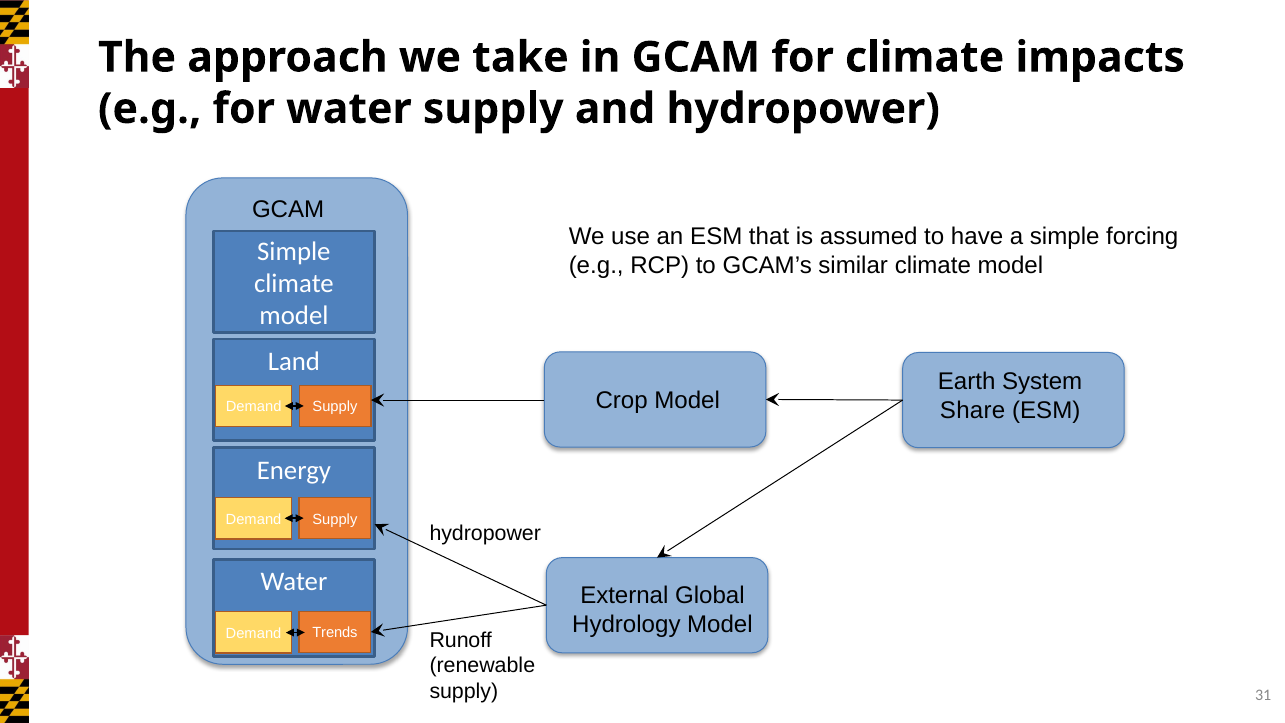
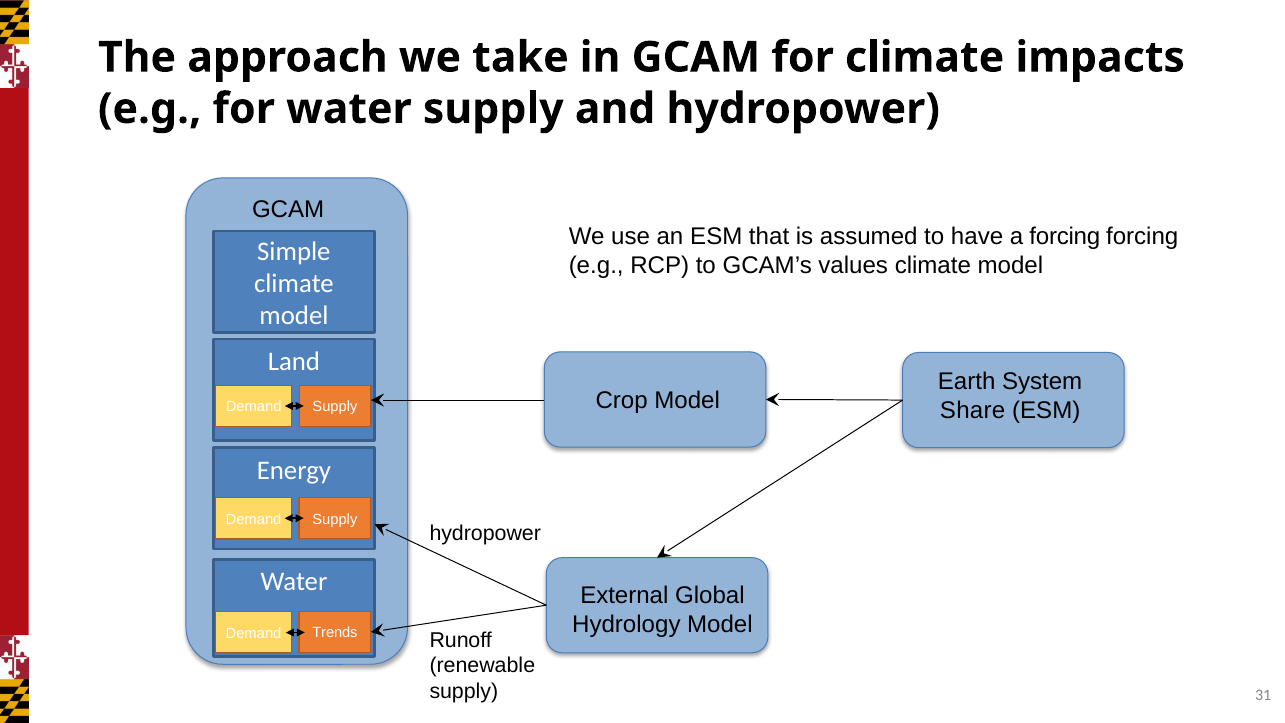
a simple: simple -> forcing
similar: similar -> values
